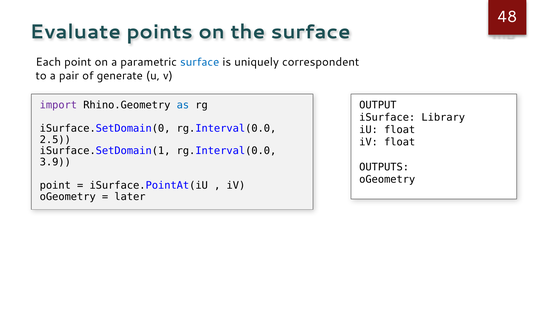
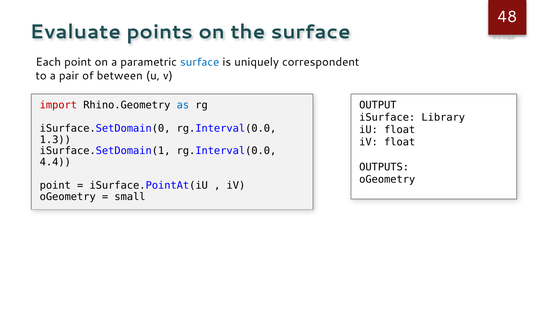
generate: generate -> between
import colour: purple -> red
2.5: 2.5 -> 1.3
3.9: 3.9 -> 4.4
later: later -> small
